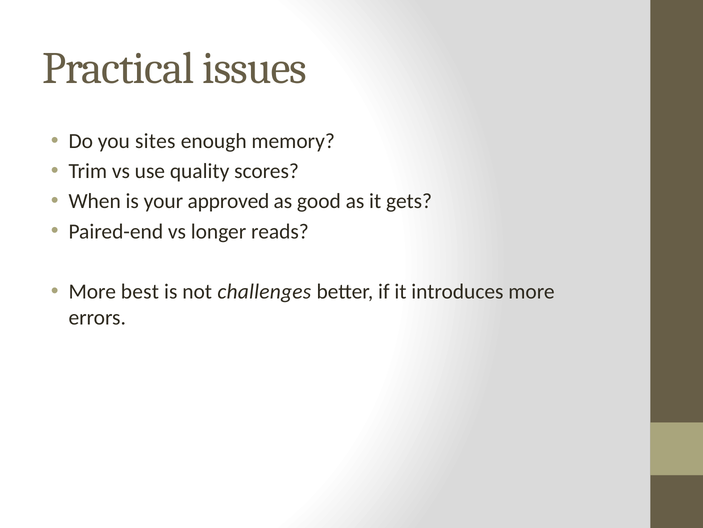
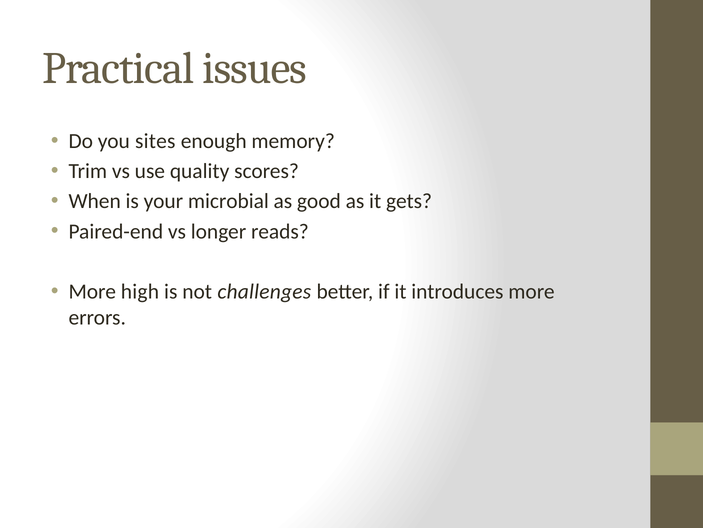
approved: approved -> microbial
best: best -> high
